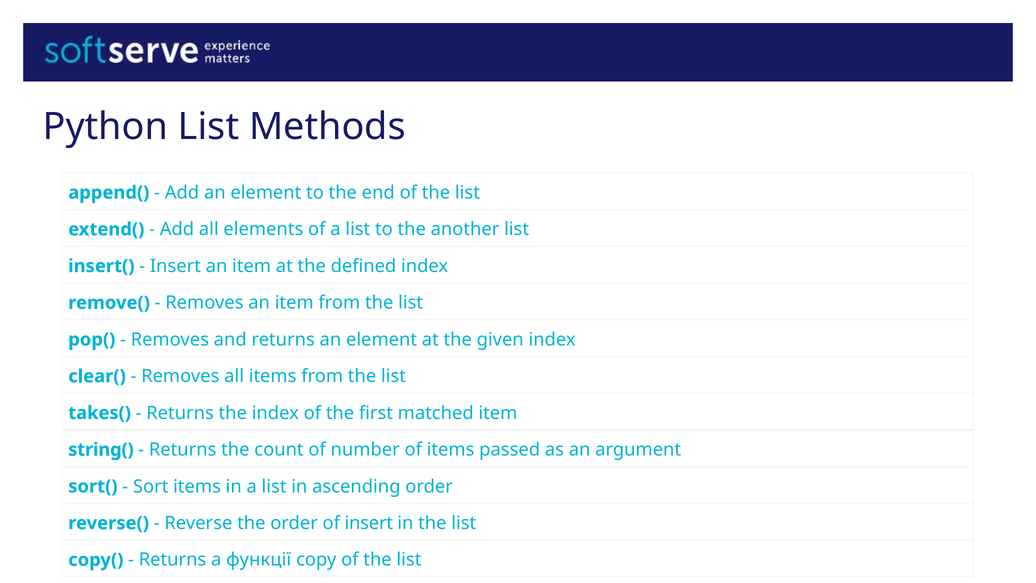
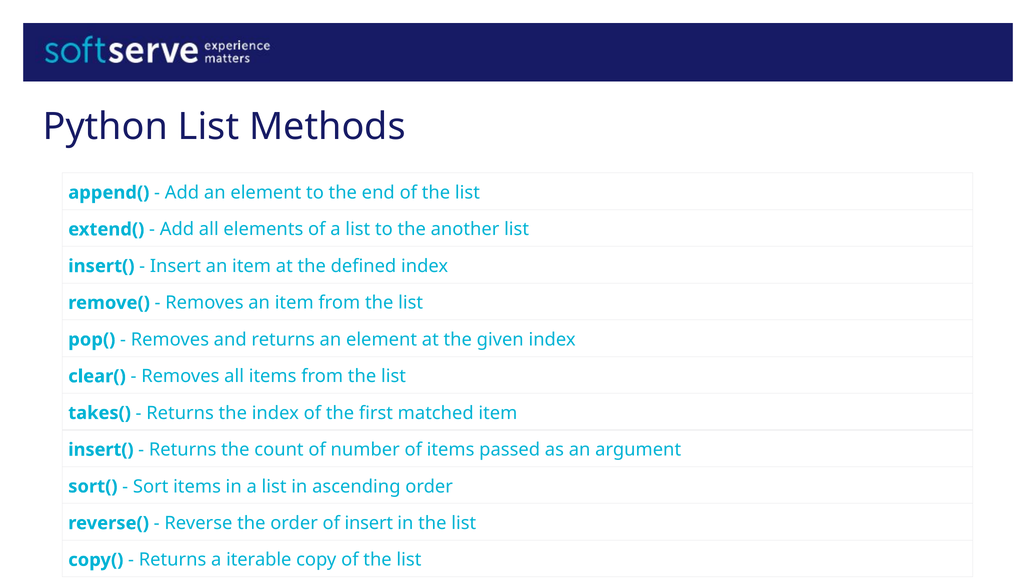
string( at (101, 450): string( -> insert(
функції: функції -> iterable
